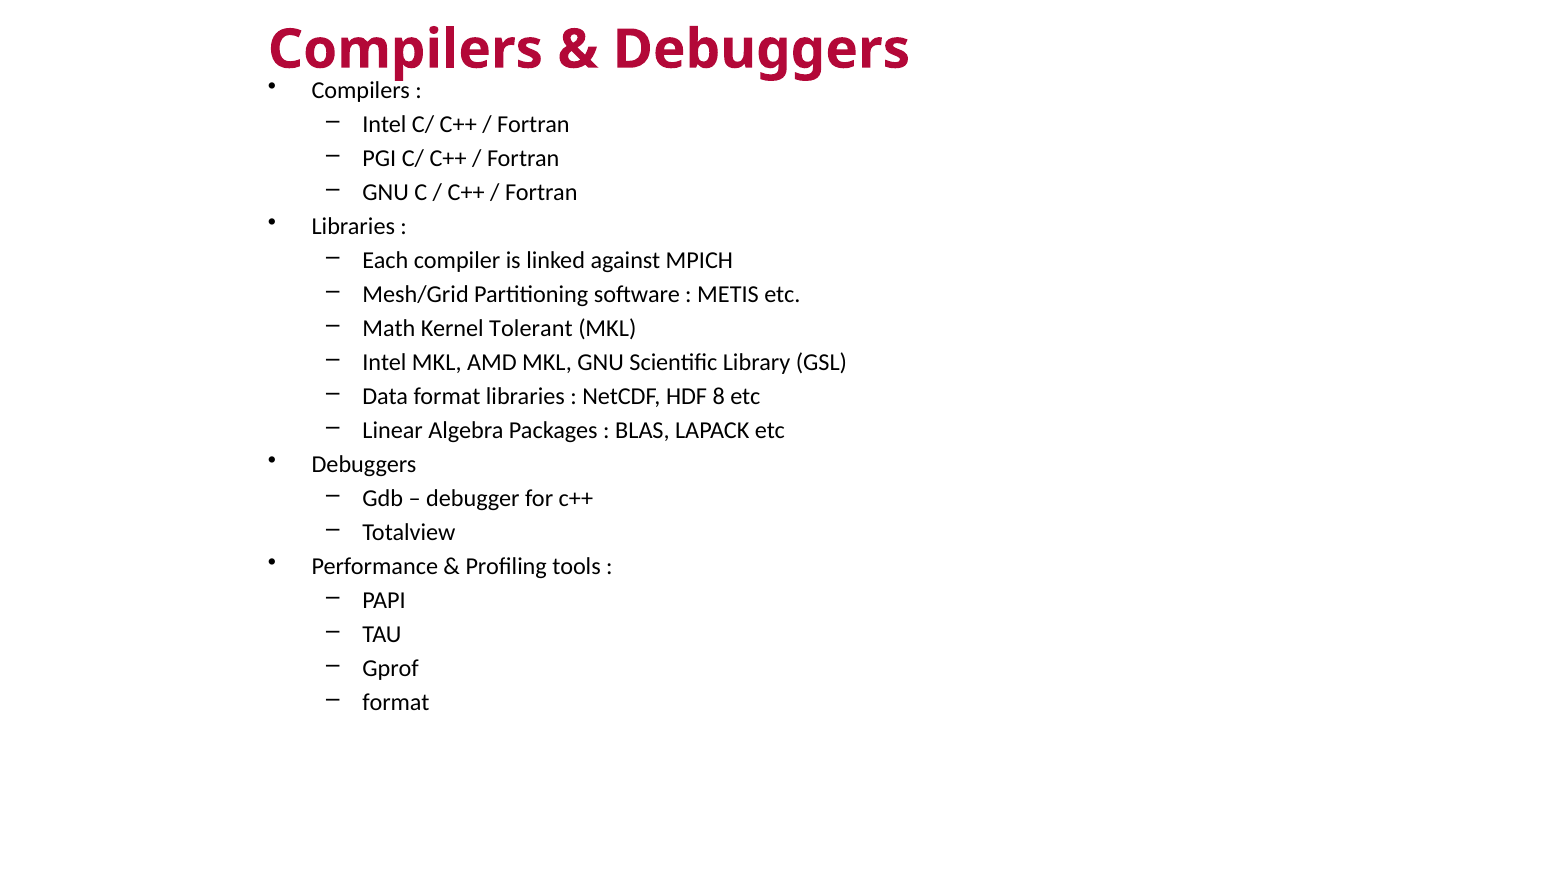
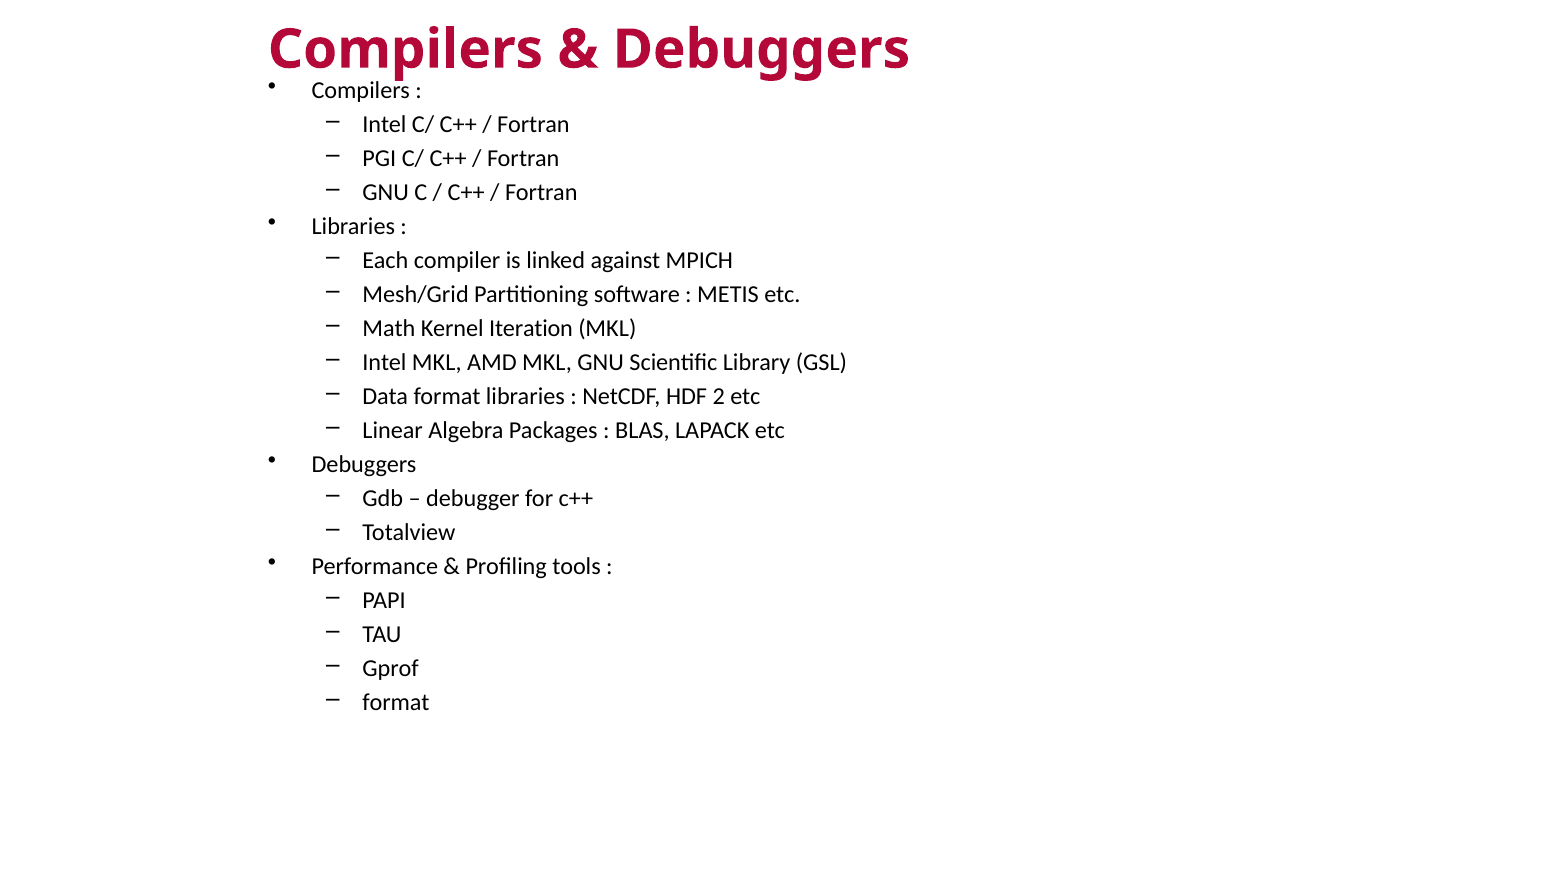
Tolerant: Tolerant -> Iteration
8: 8 -> 2
